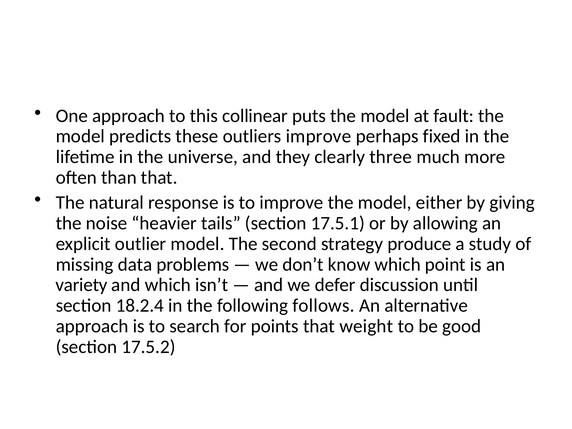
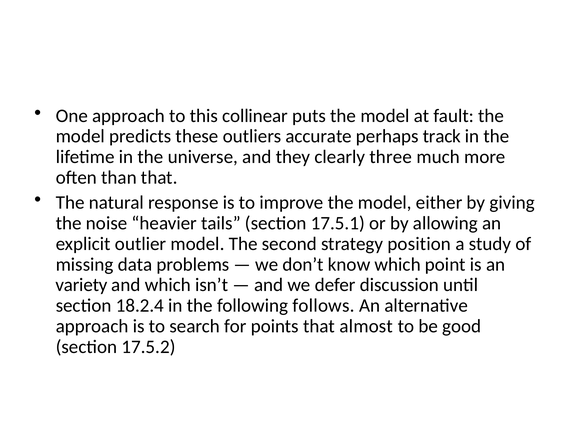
outliers improve: improve -> accurate
fixed: fixed -> track
produce: produce -> position
weight: weight -> almost
